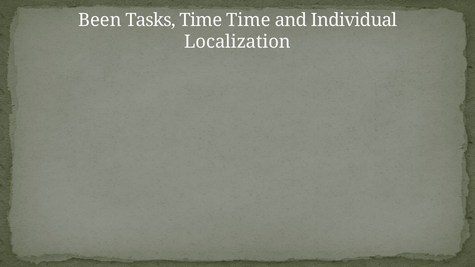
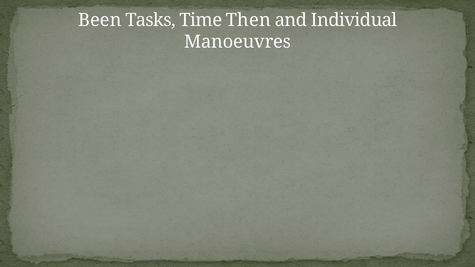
Time Time: Time -> Then
Localization: Localization -> Manoeuvres
